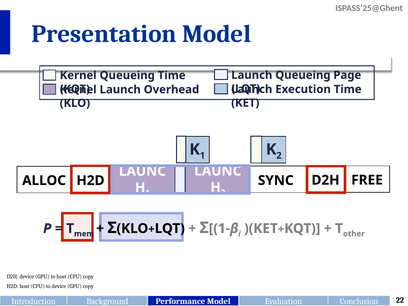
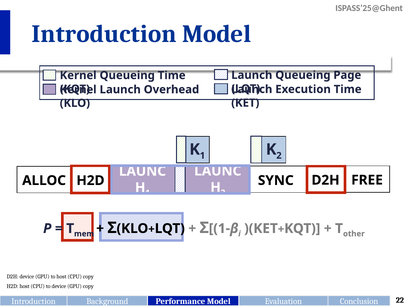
Presentation at (104, 34): Presentation -> Introduction
